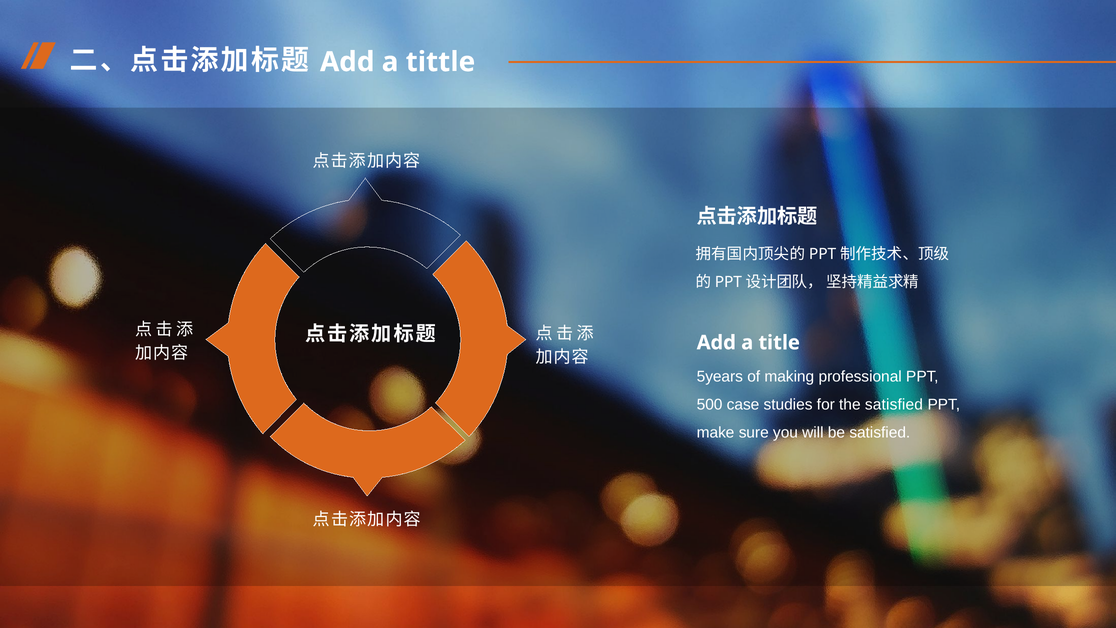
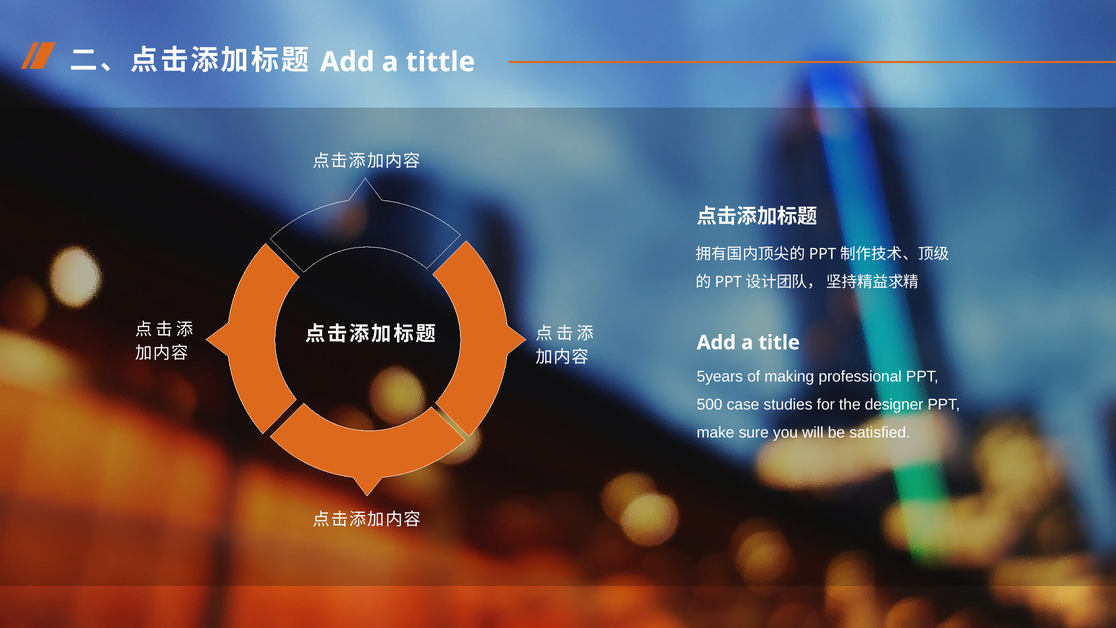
the satisfied: satisfied -> designer
